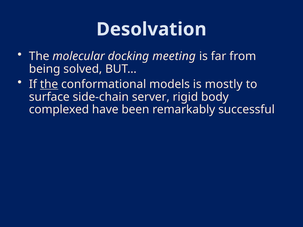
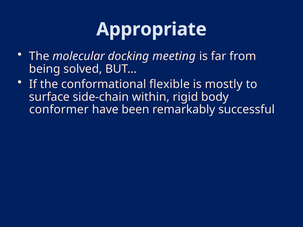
Desolvation: Desolvation -> Appropriate
the at (49, 84) underline: present -> none
models: models -> flexible
server: server -> within
complexed: complexed -> conformer
